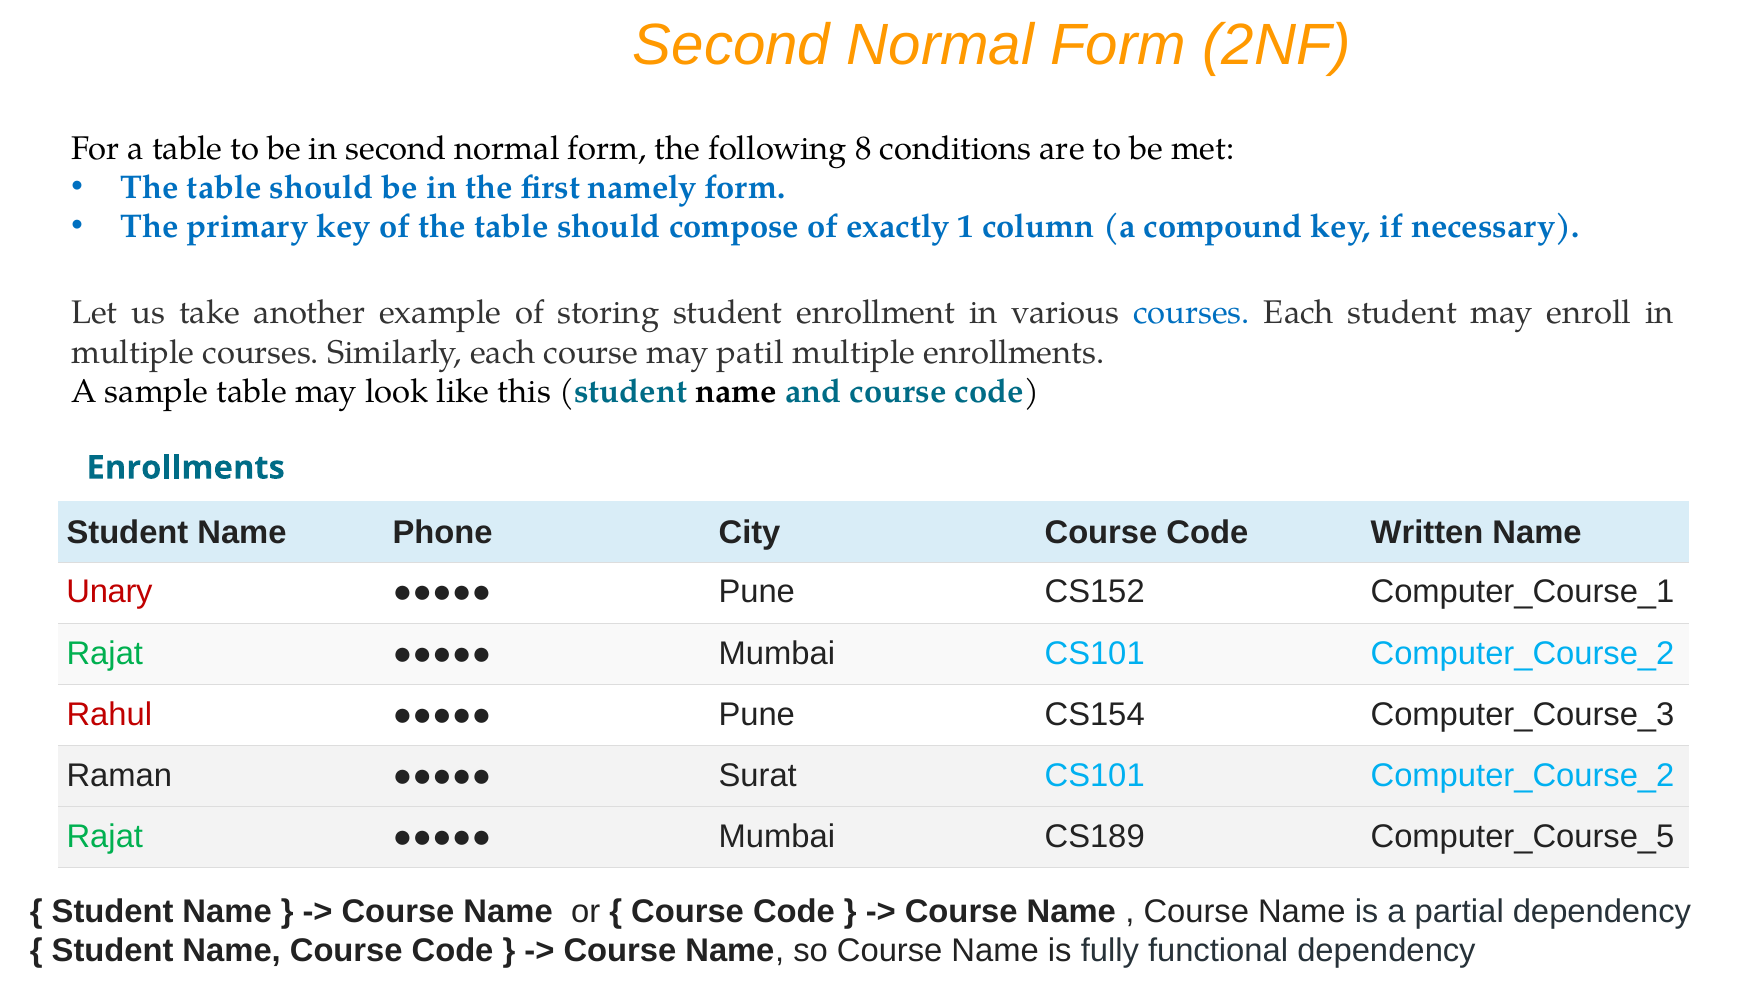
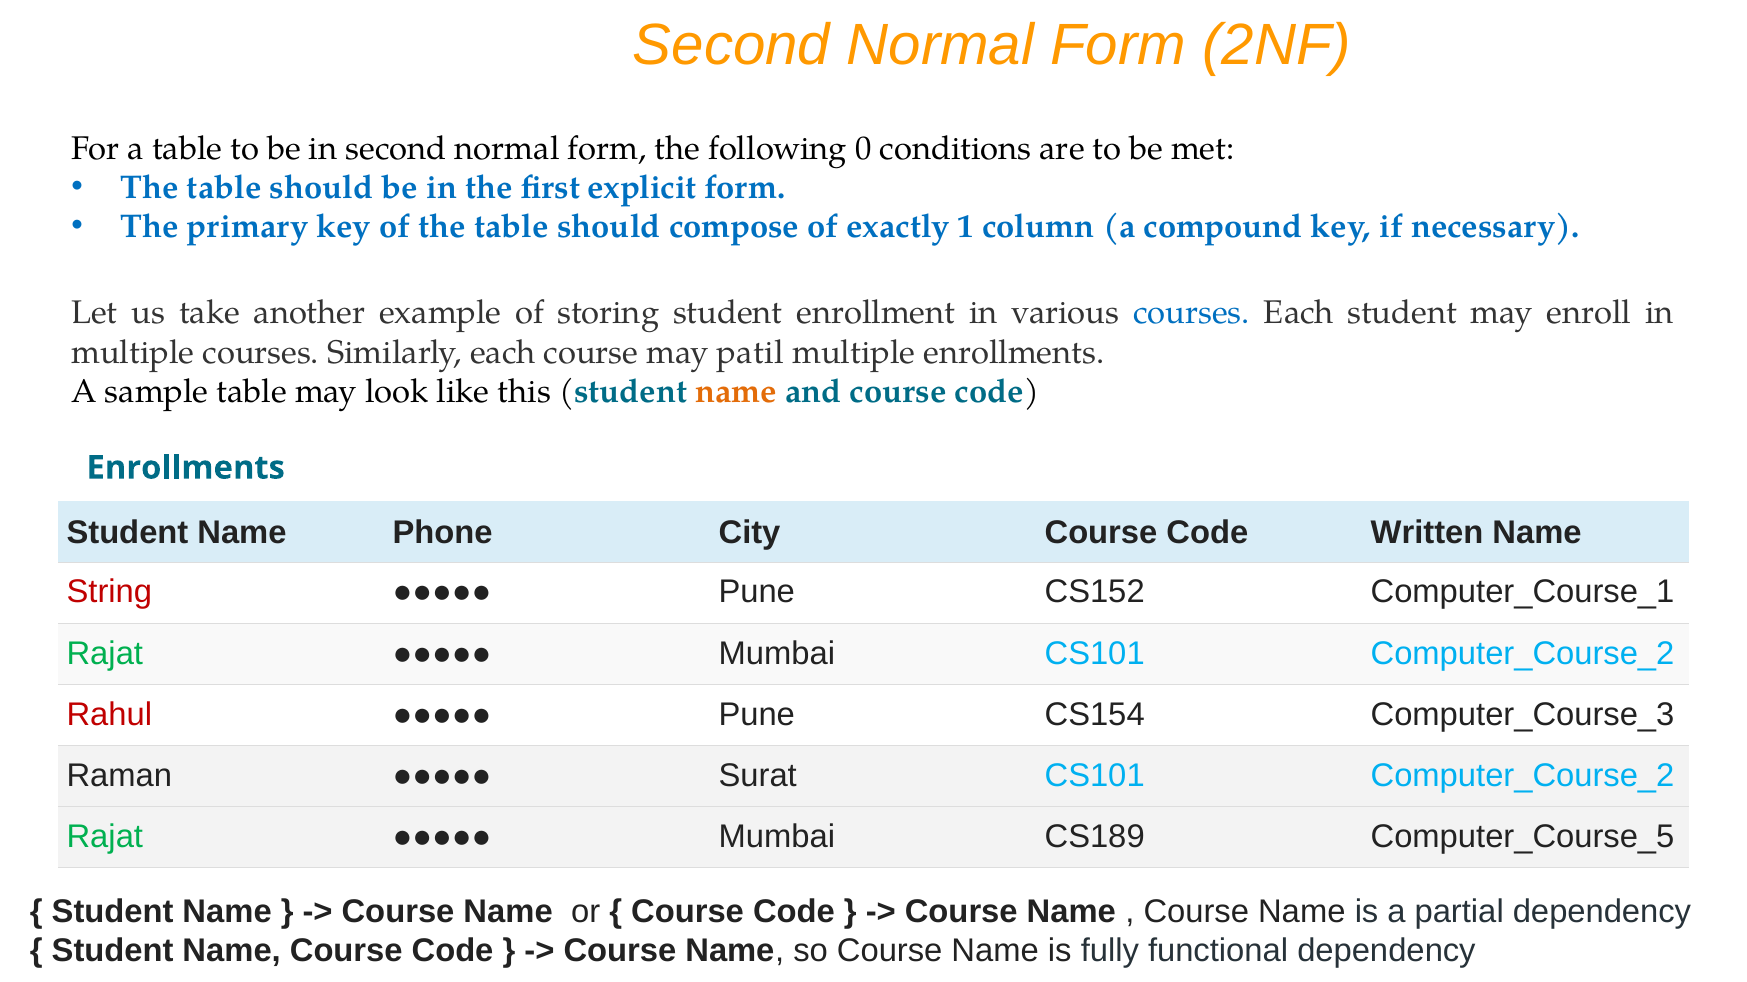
8: 8 -> 0
namely: namely -> explicit
name at (736, 392) colour: black -> orange
Unary: Unary -> String
